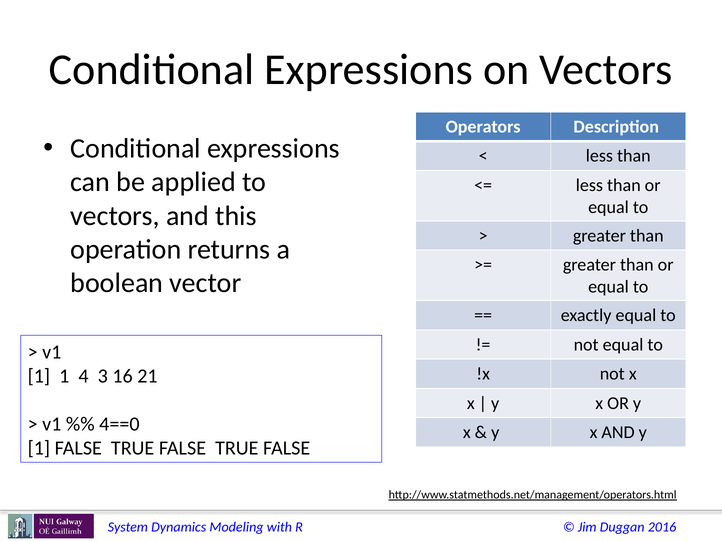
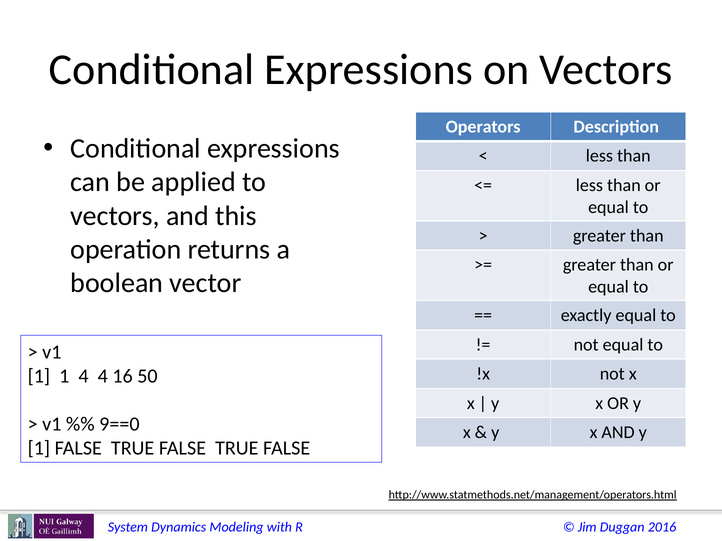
4 3: 3 -> 4
21: 21 -> 50
4==0: 4==0 -> 9==0
